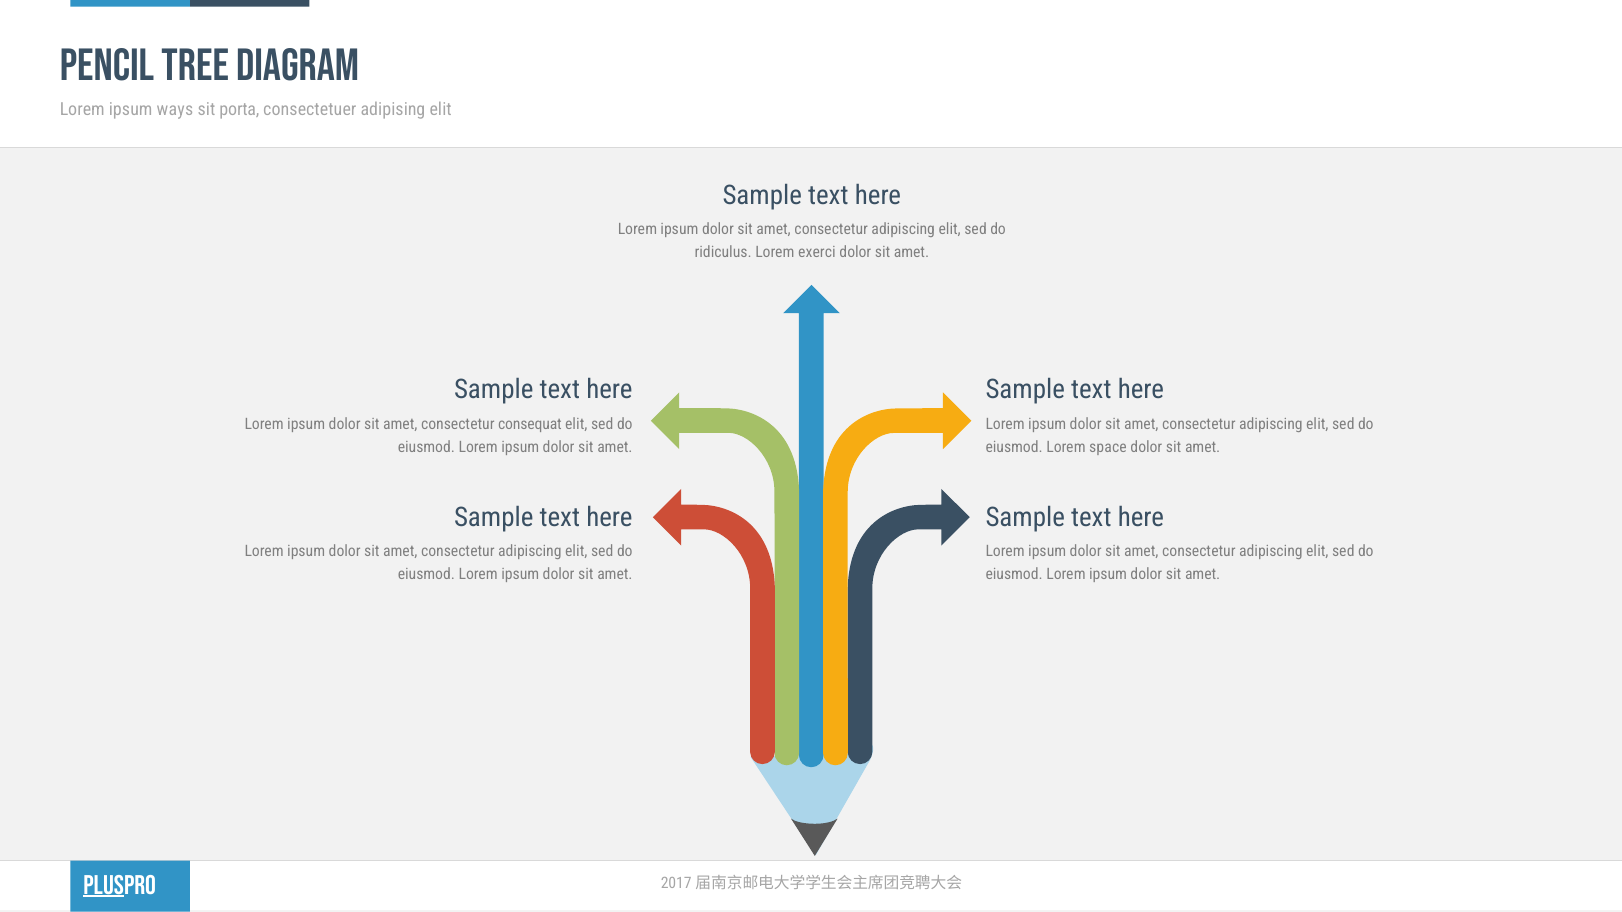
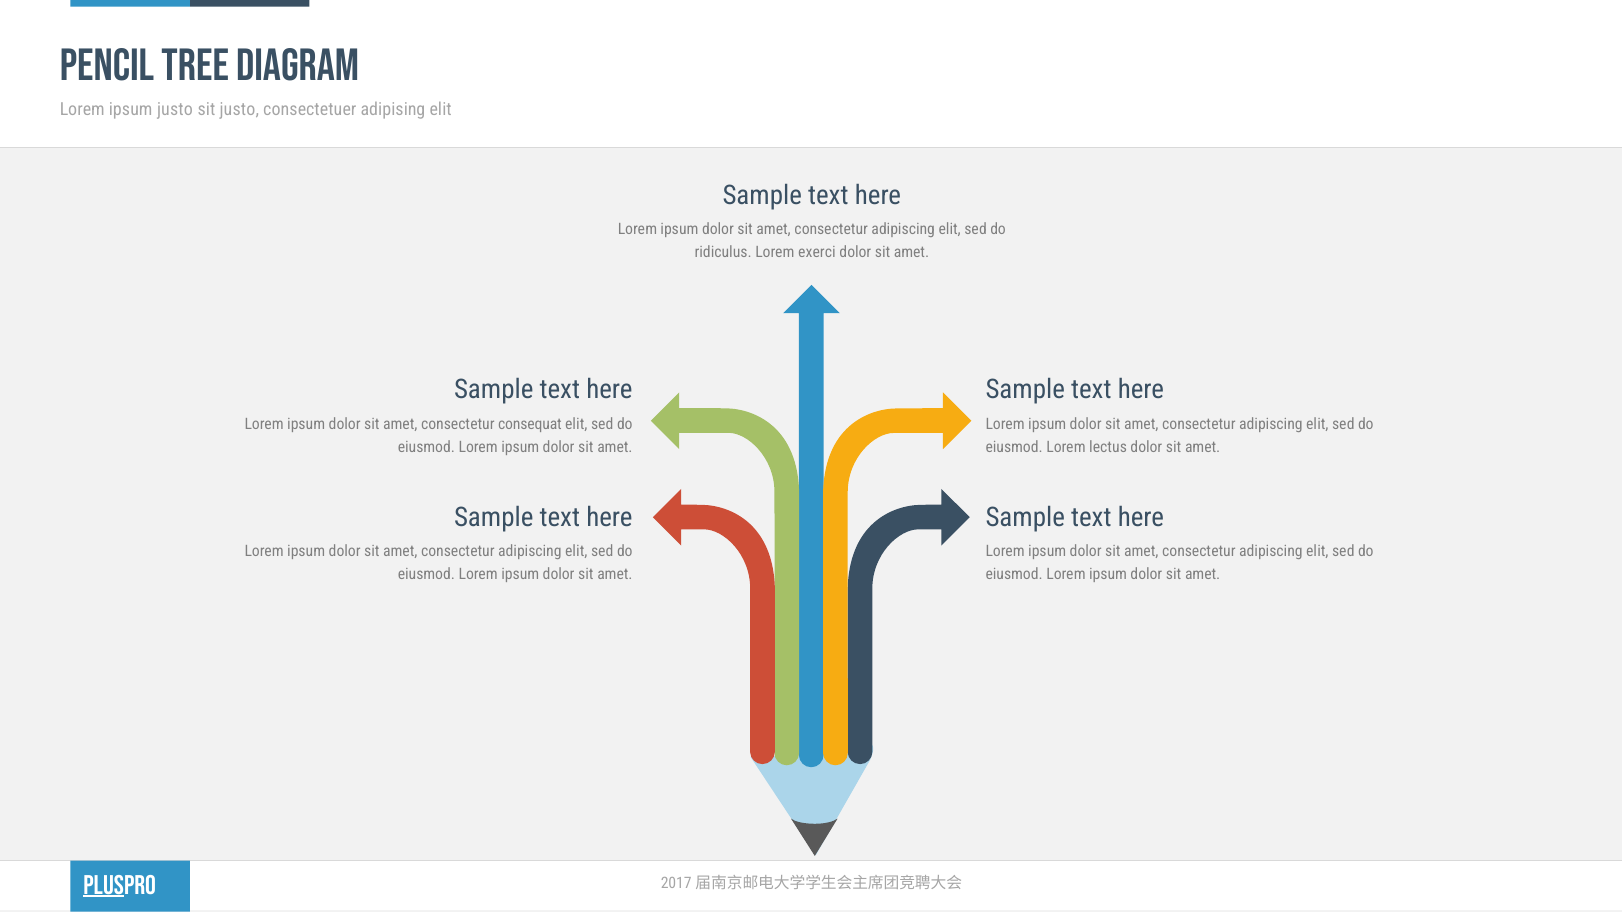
ipsum ways: ways -> justo
sit porta: porta -> justo
space: space -> lectus
